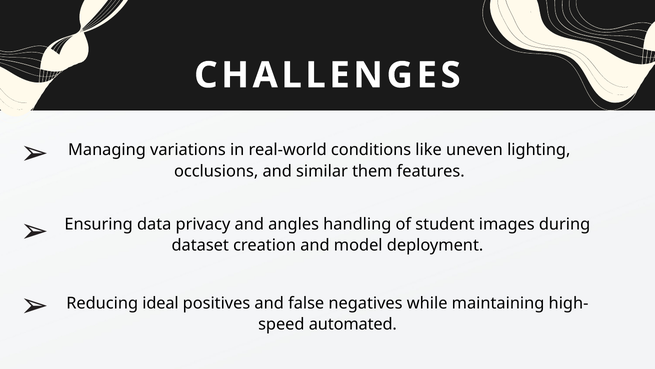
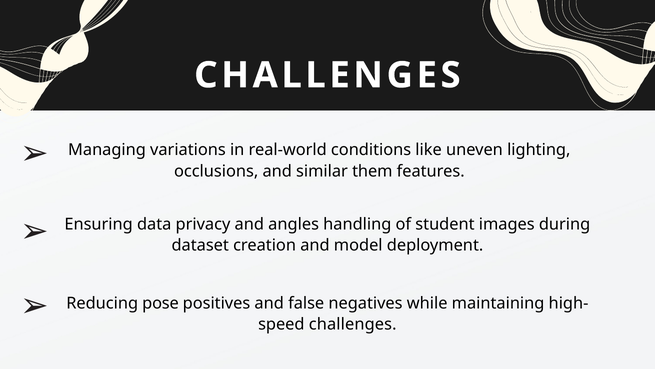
ideal: ideal -> pose
automated at (353, 324): automated -> challenges
